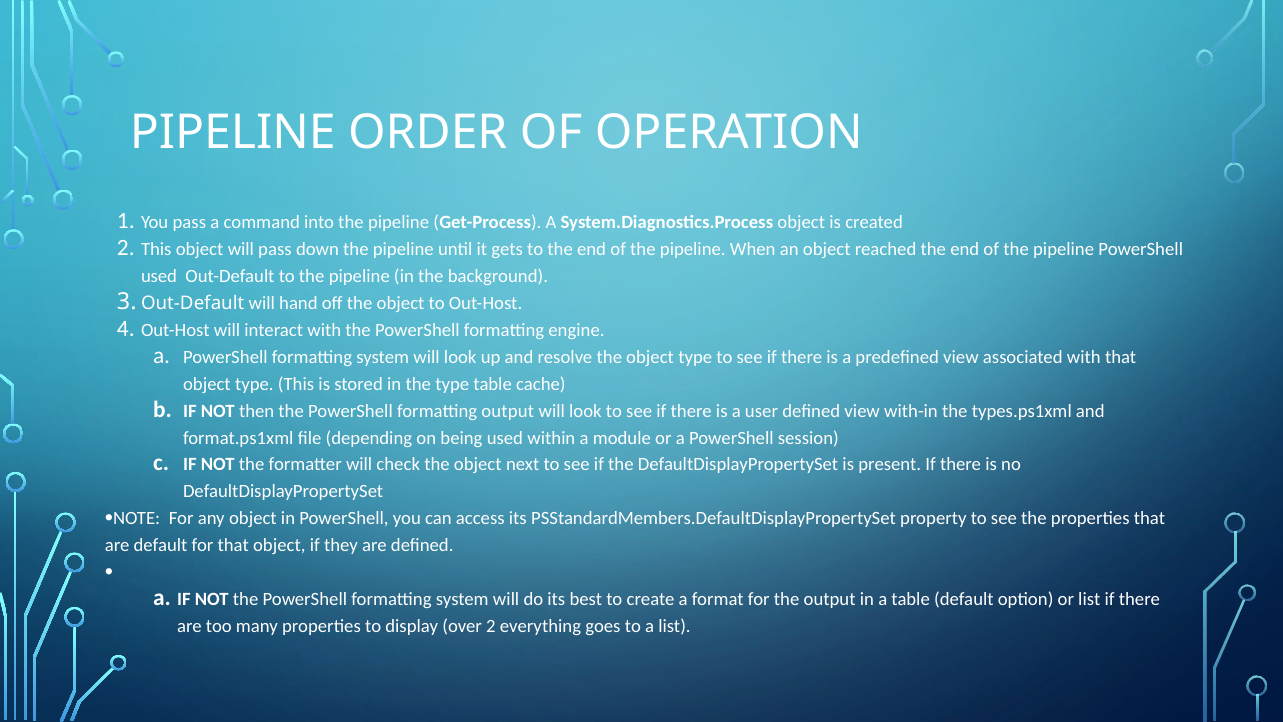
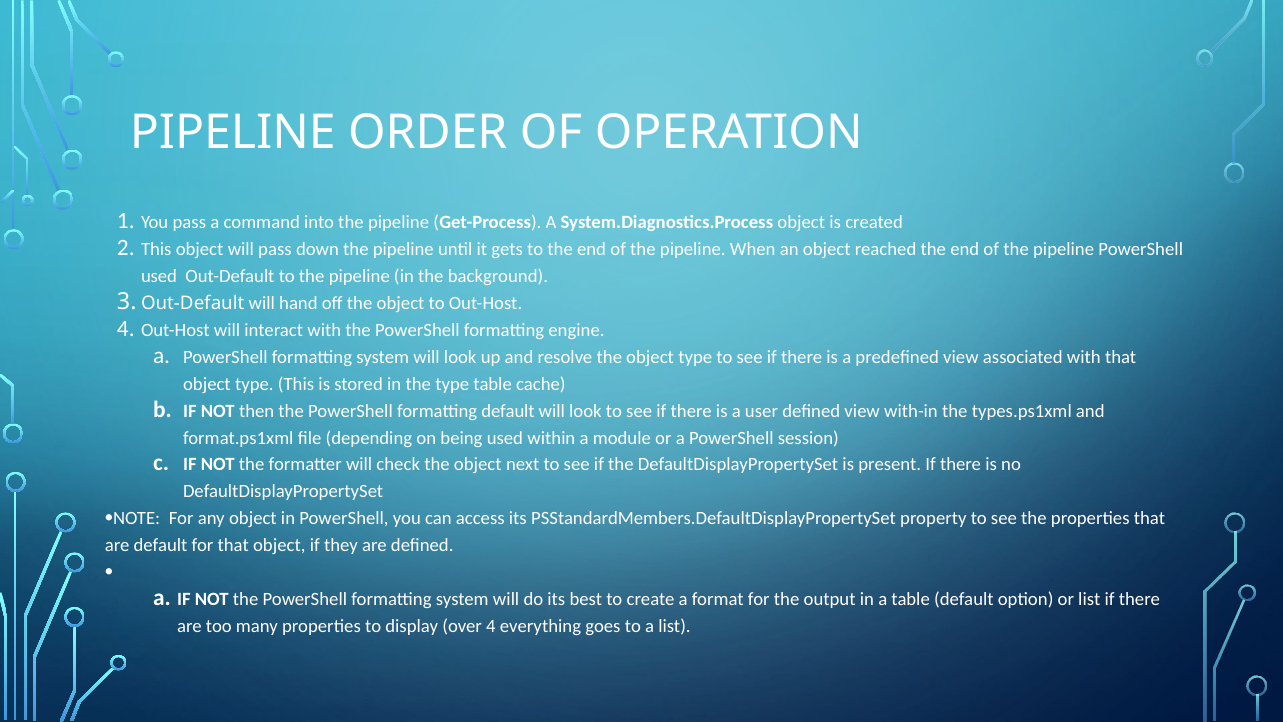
formatting output: output -> default
over 2: 2 -> 4
